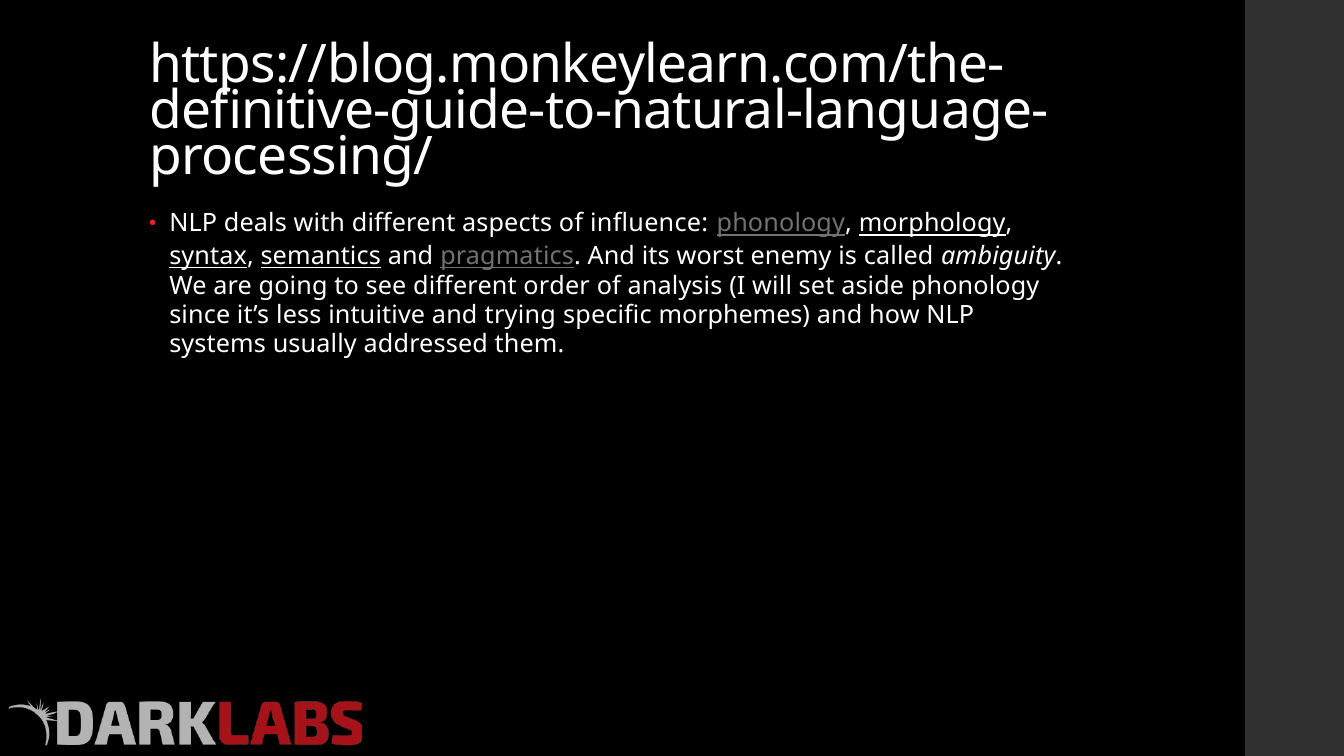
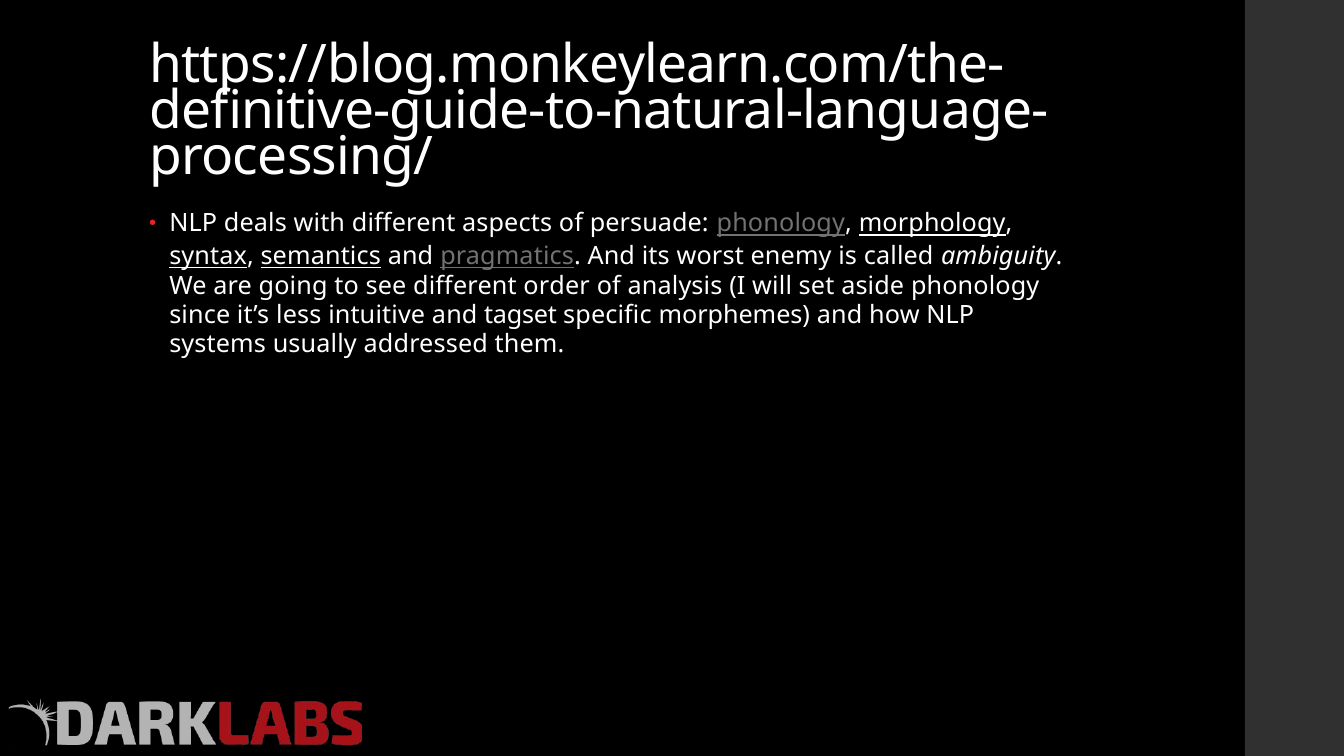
influence: influence -> persuade
trying: trying -> tagset
